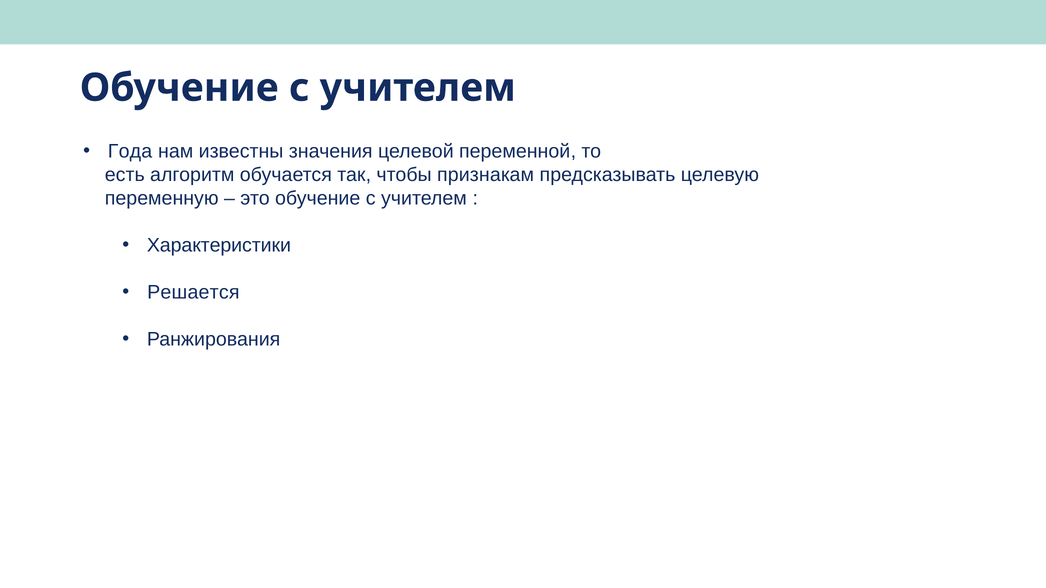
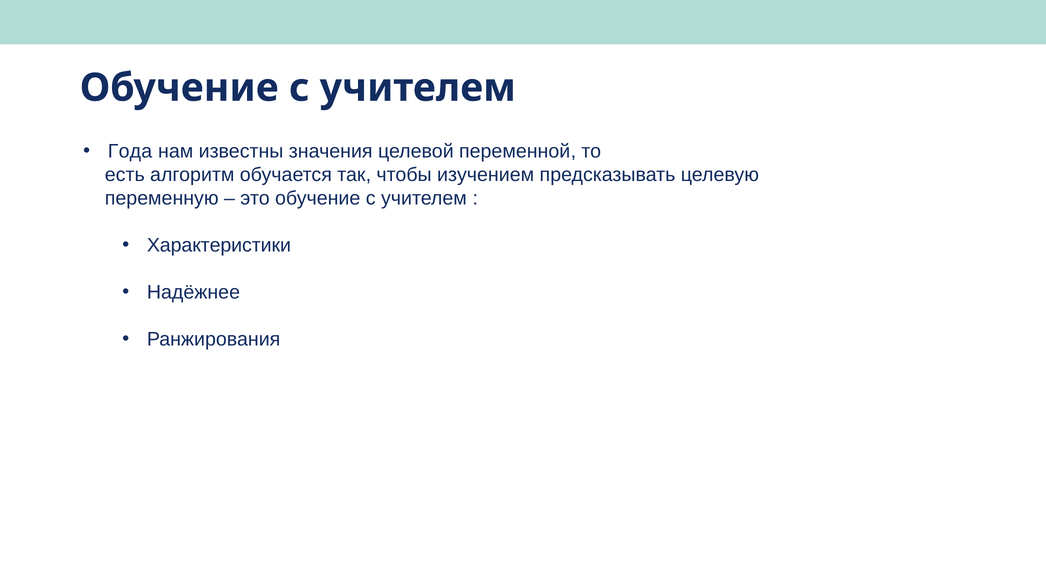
признакам: признакам -> изучением
Решается: Решается -> Надёжнее
